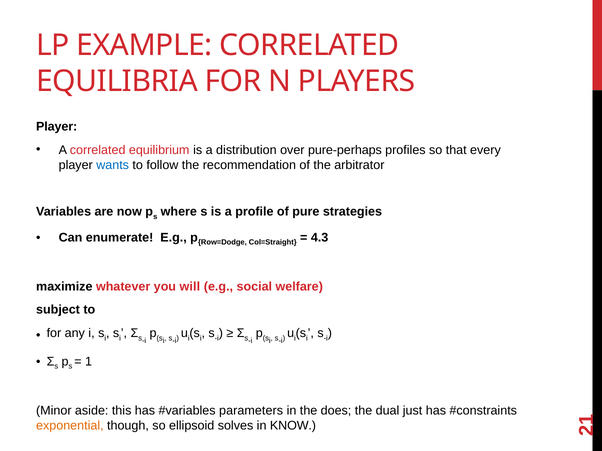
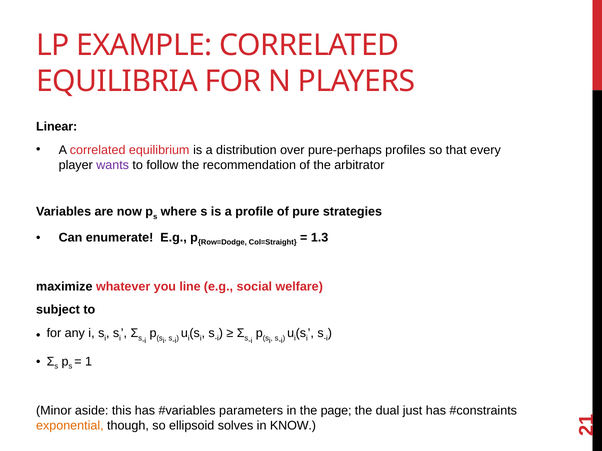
Player at (57, 127): Player -> Linear
wants colour: blue -> purple
4.3: 4.3 -> 1.3
will: will -> line
does: does -> page
